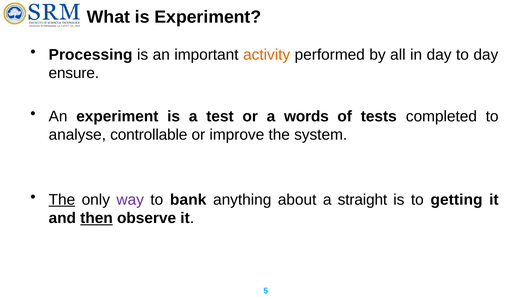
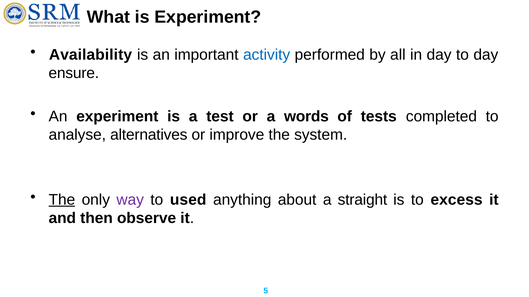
Processing: Processing -> Availability
activity colour: orange -> blue
controllable: controllable -> alternatives
bank: bank -> used
getting: getting -> excess
then underline: present -> none
